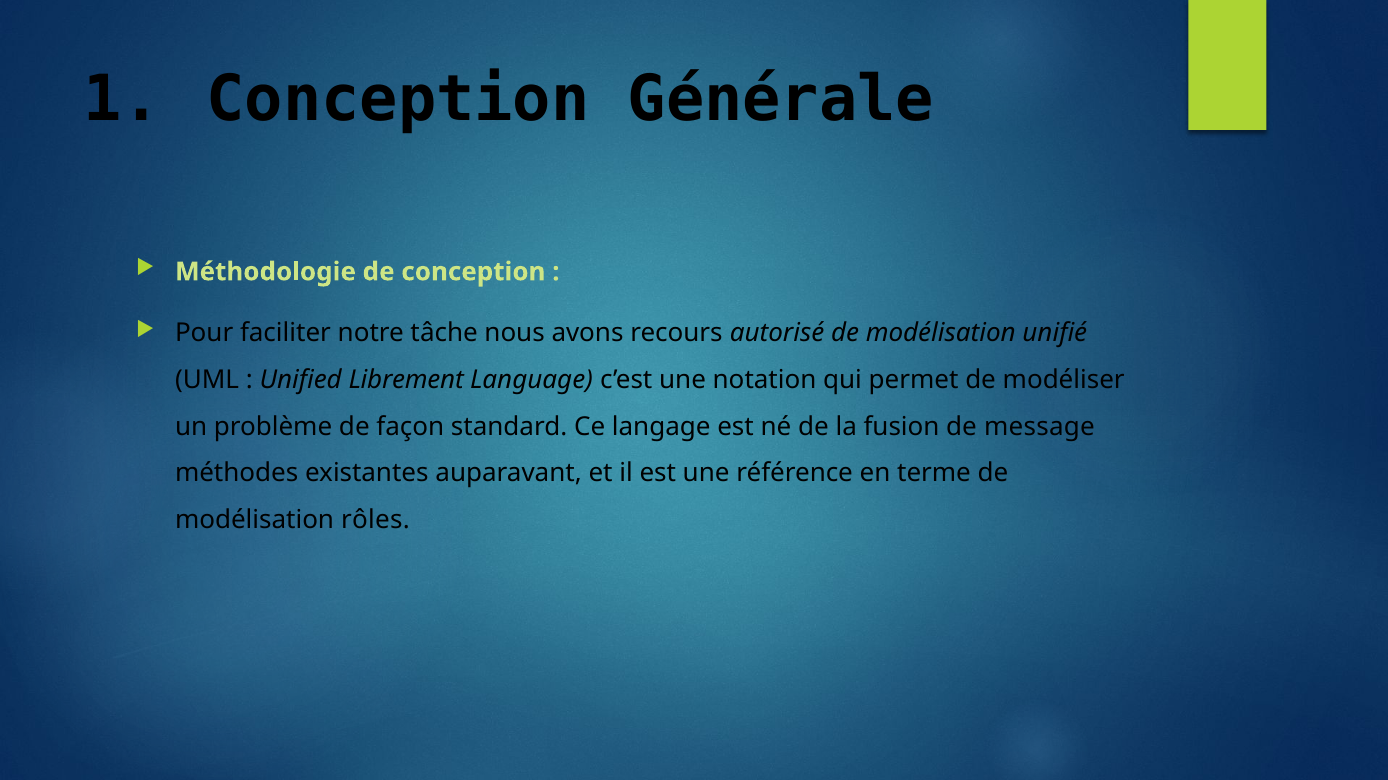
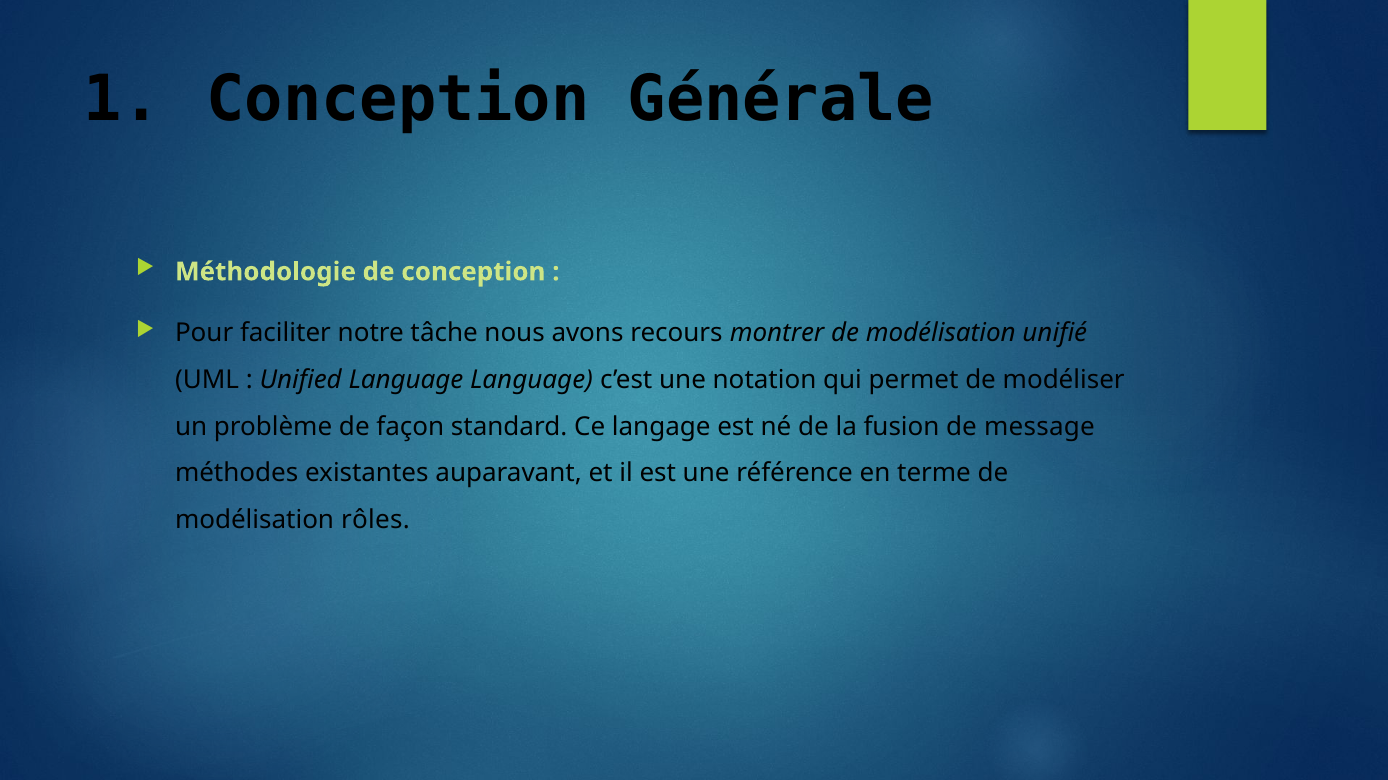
autorisé: autorisé -> montrer
Unified Librement: Librement -> Language
